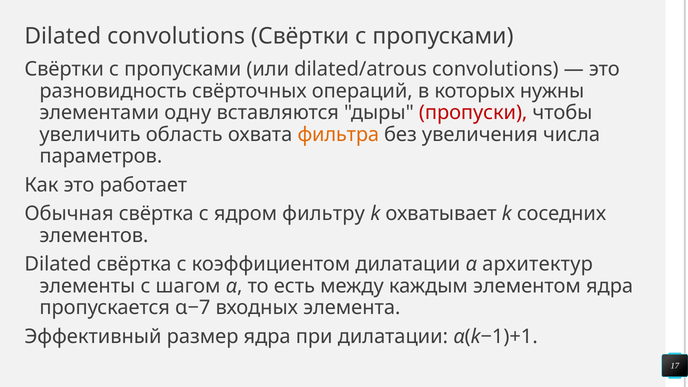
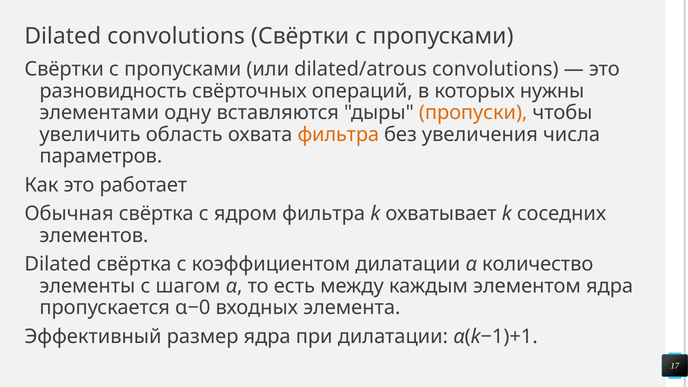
пропуски colour: red -> orange
ядром фильтру: фильтру -> фильтра
архитектур: архитектур -> количество
α−7: α−7 -> α−0
